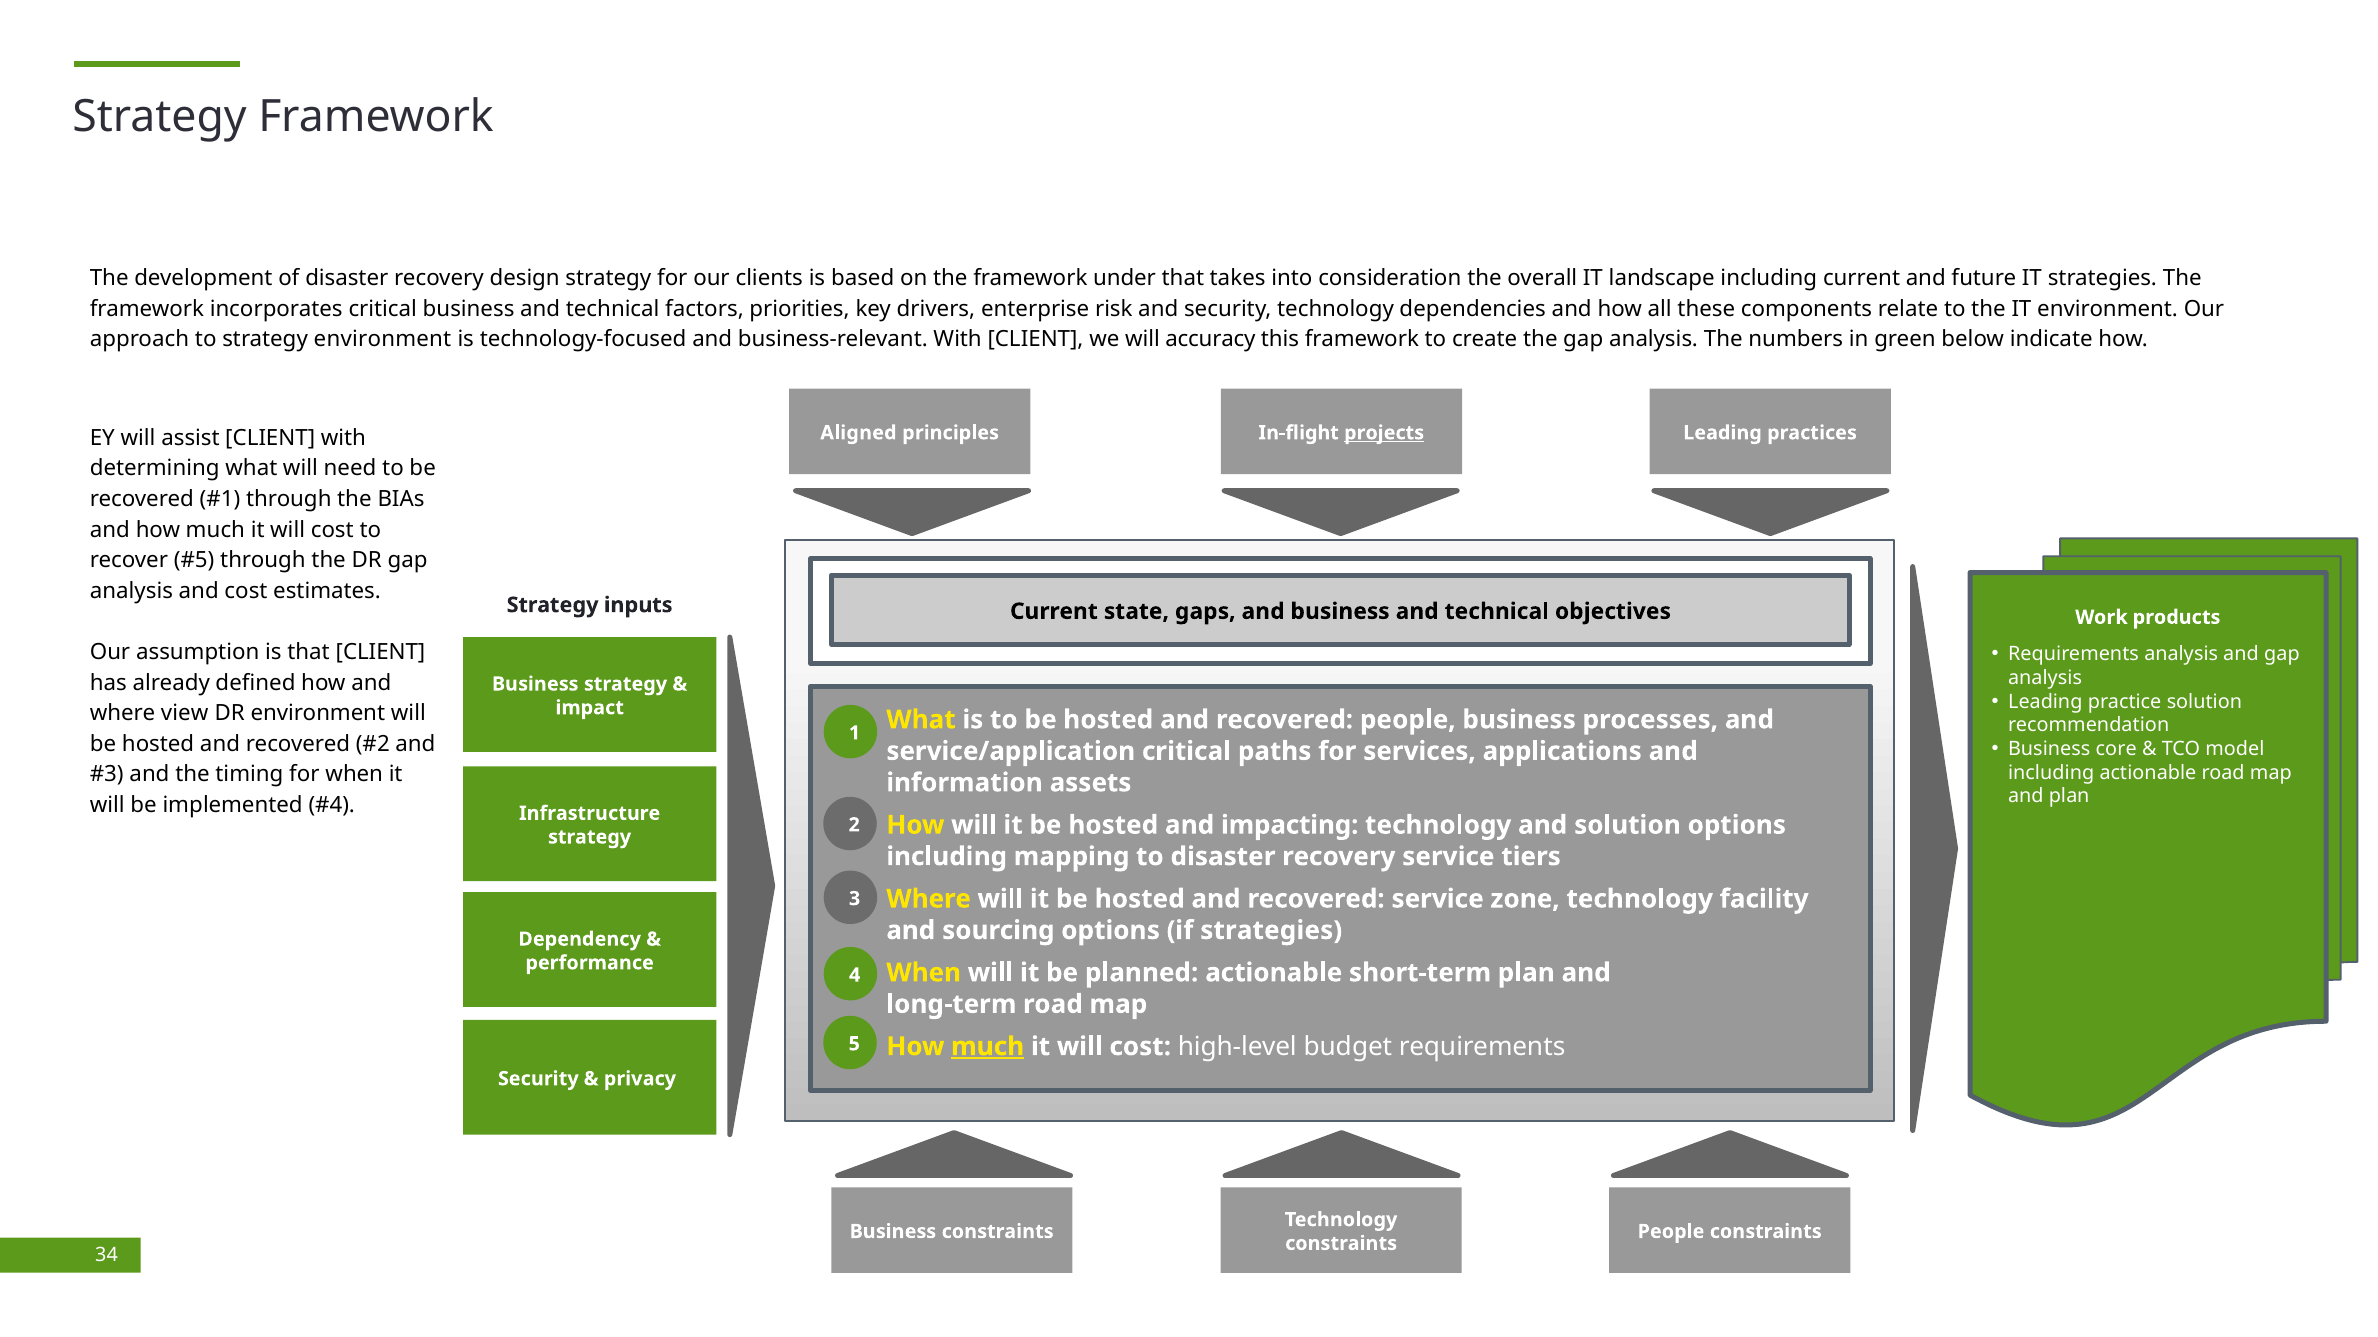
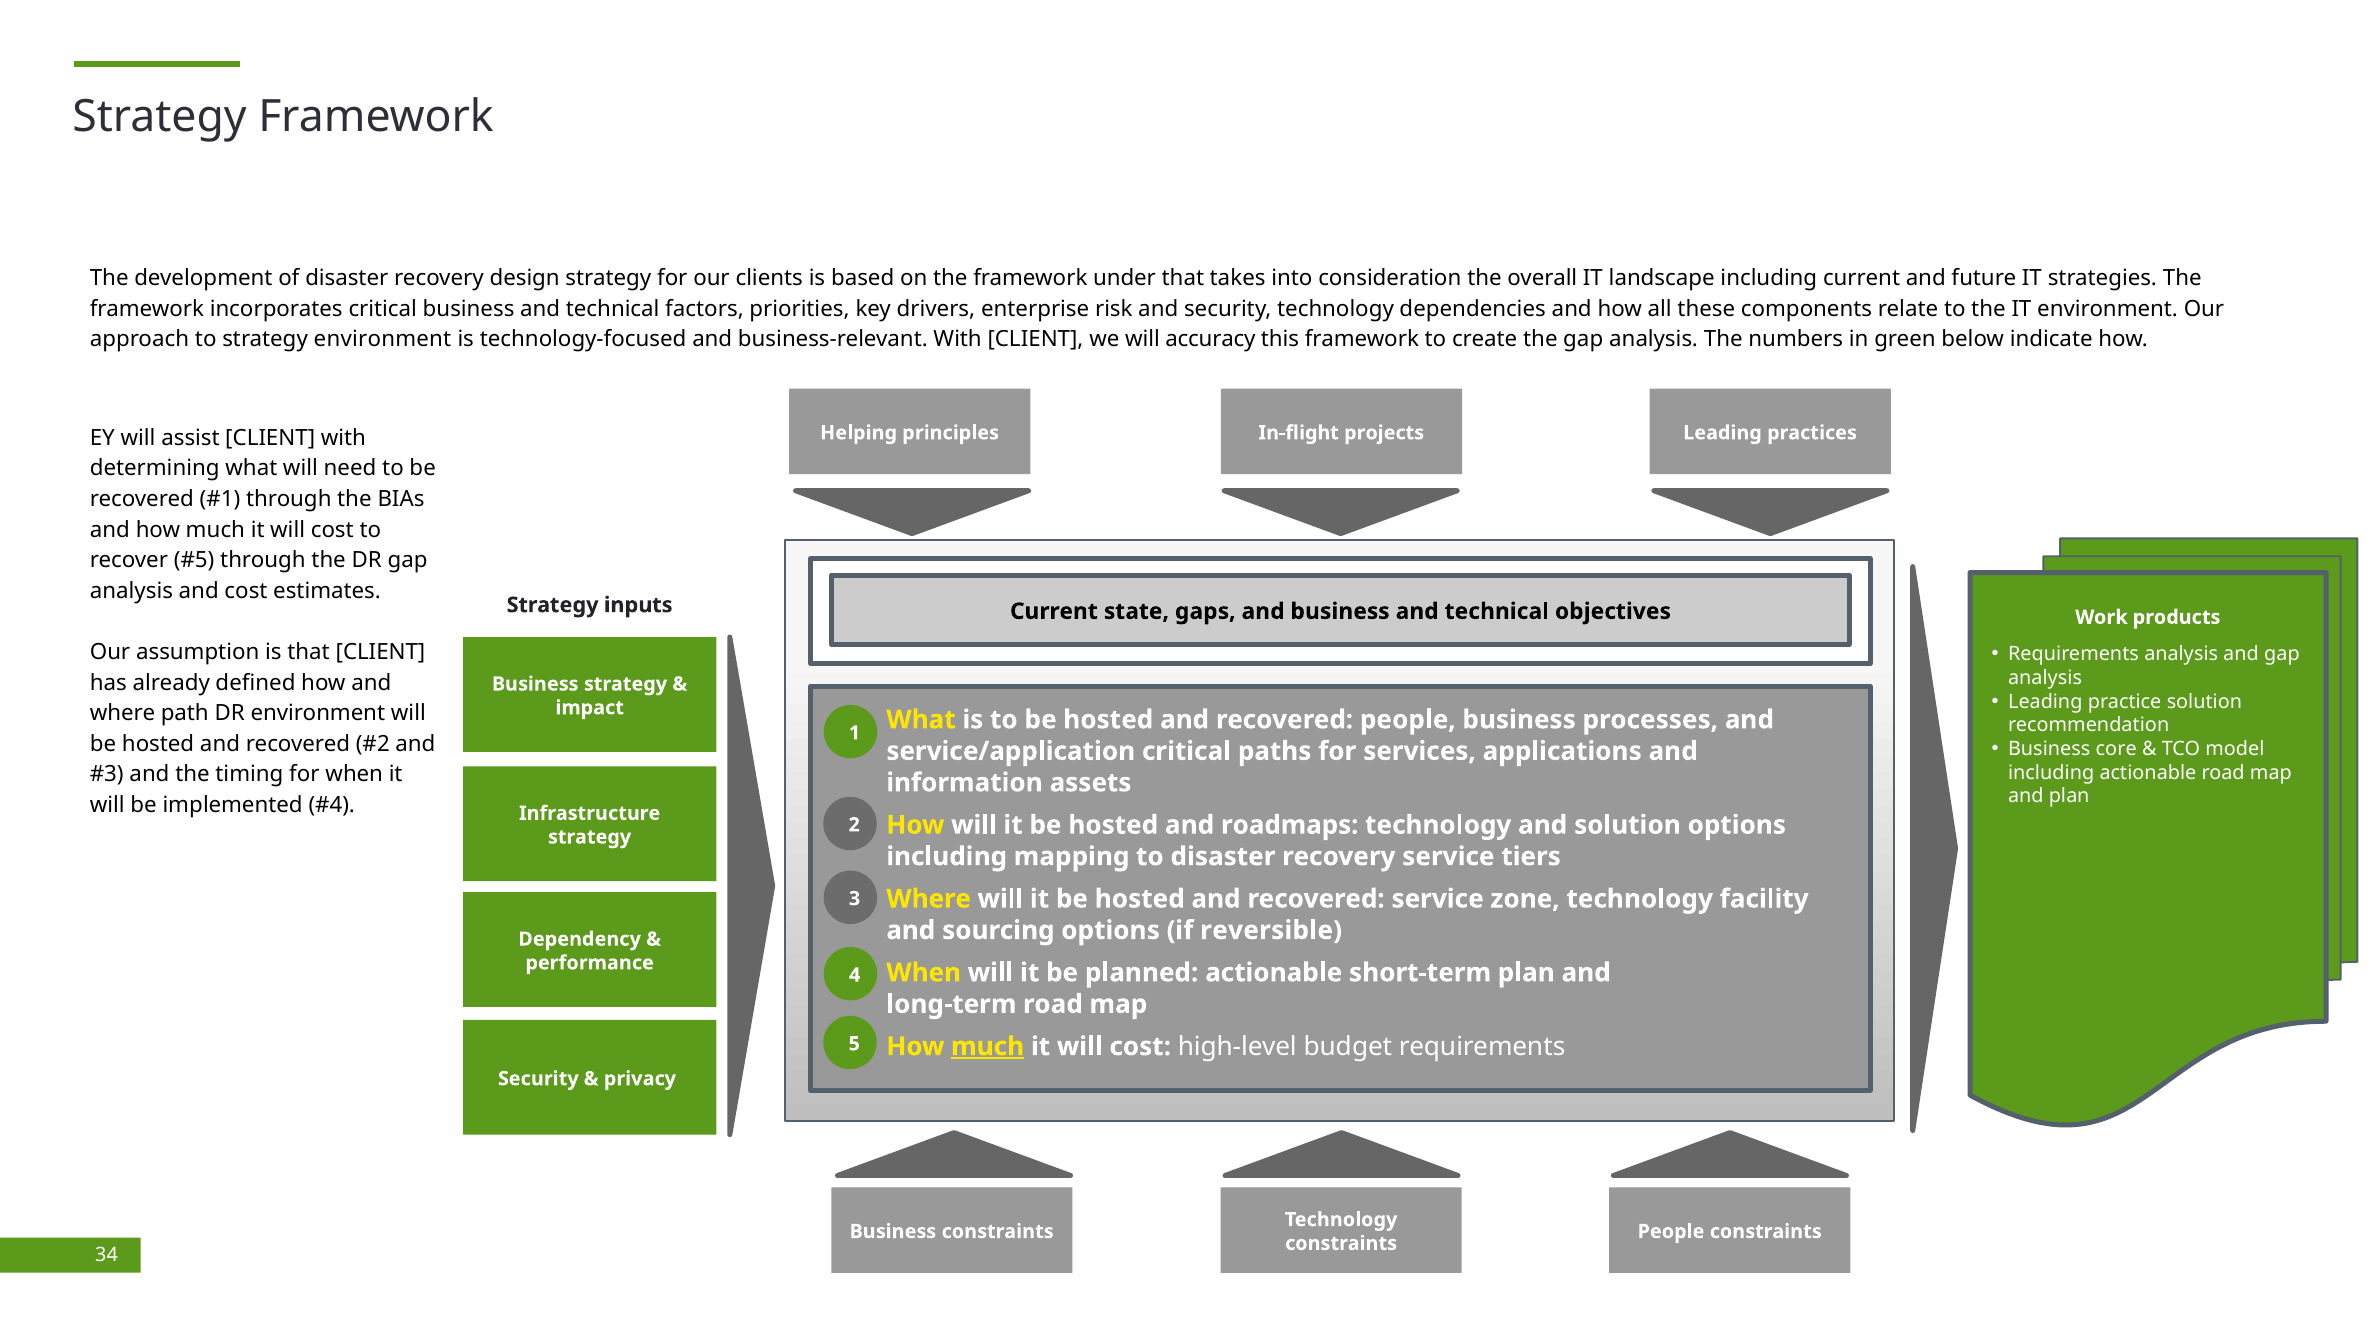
Aligned: Aligned -> Helping
projects underline: present -> none
view: view -> path
impacting: impacting -> roadmaps
if strategies: strategies -> reversible
